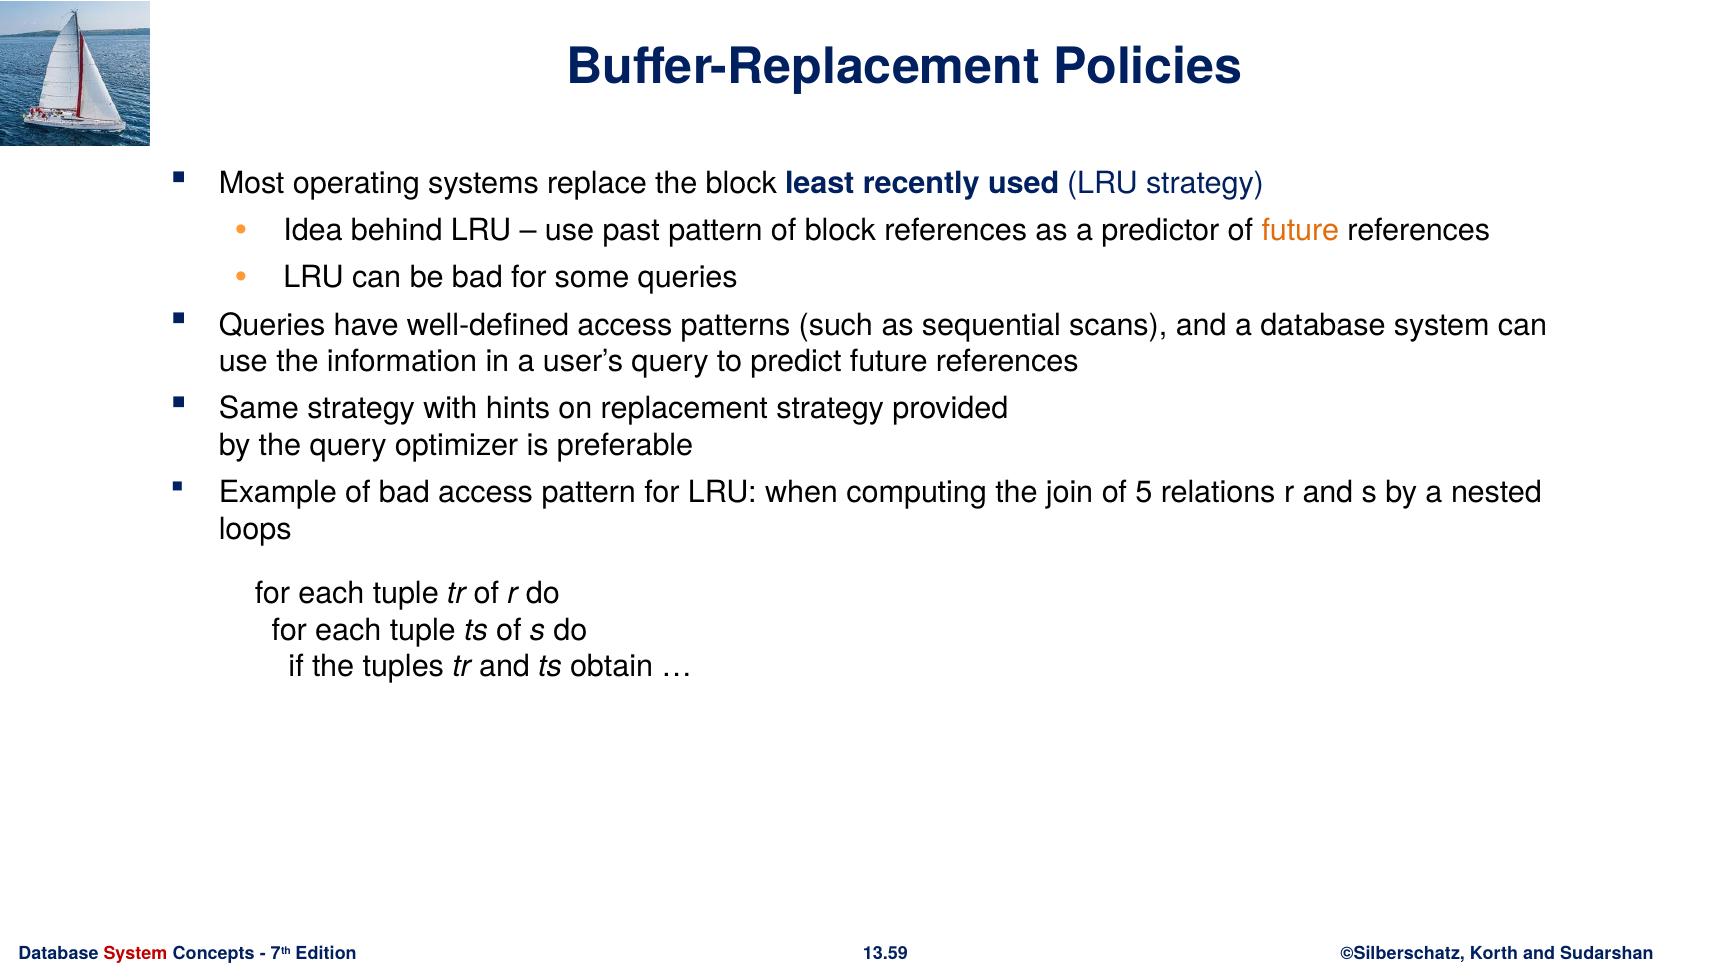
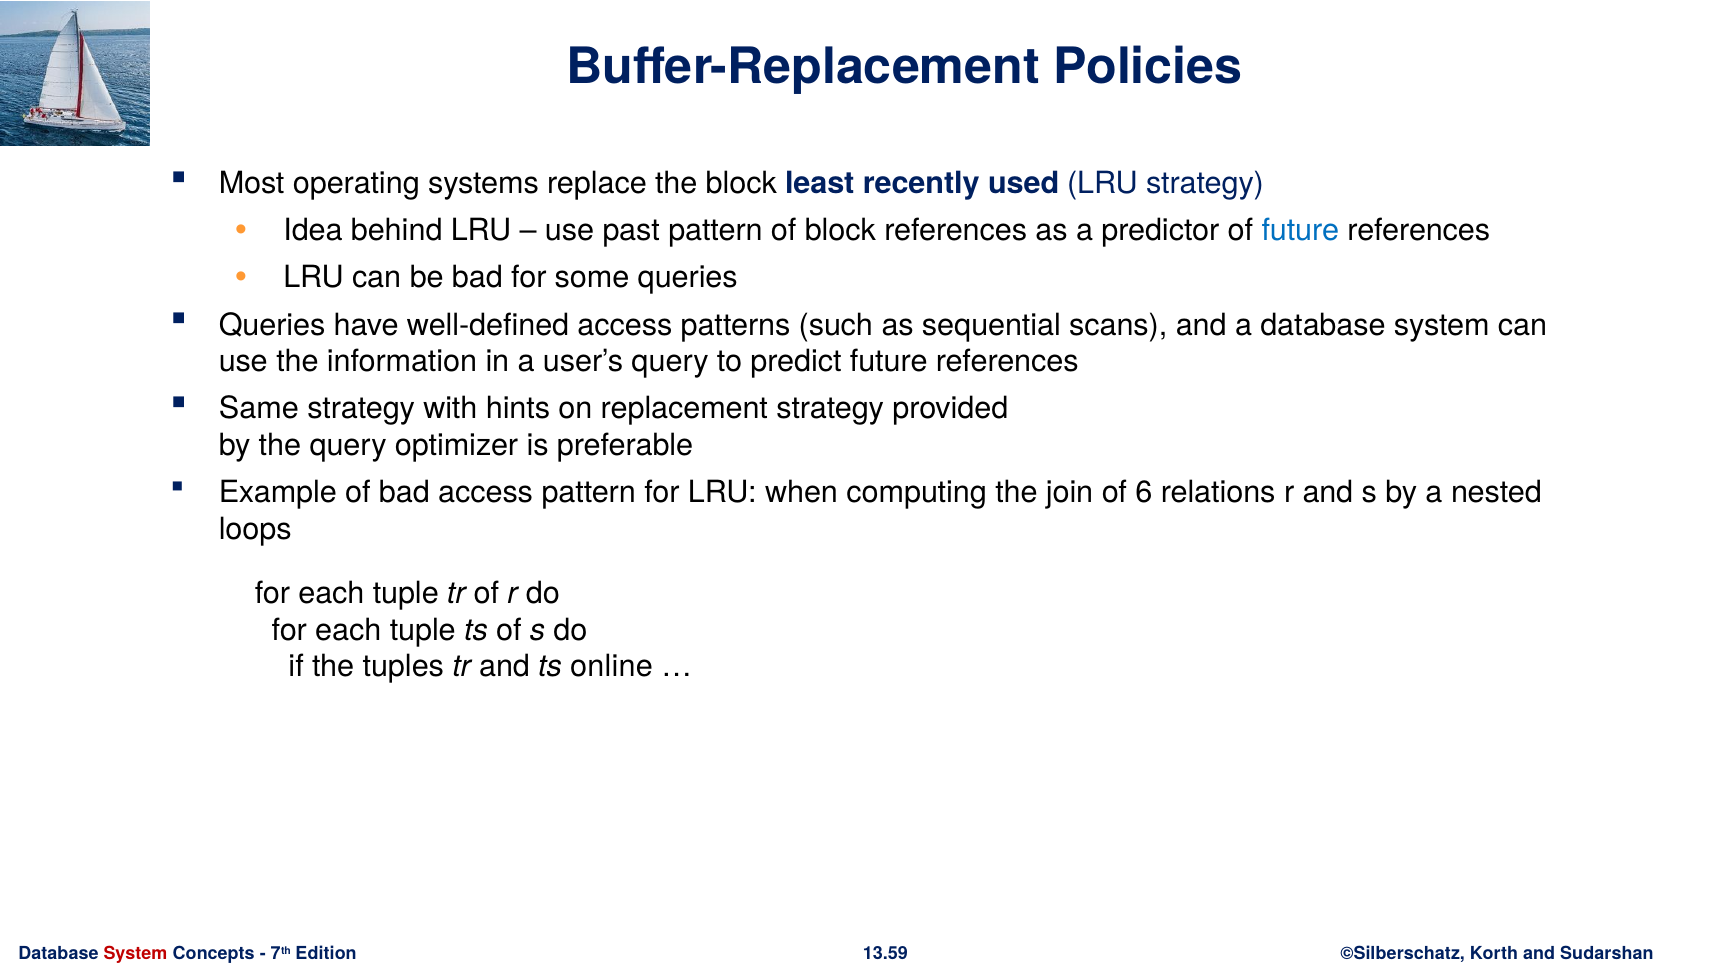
future at (1300, 231) colour: orange -> blue
5: 5 -> 6
obtain: obtain -> online
